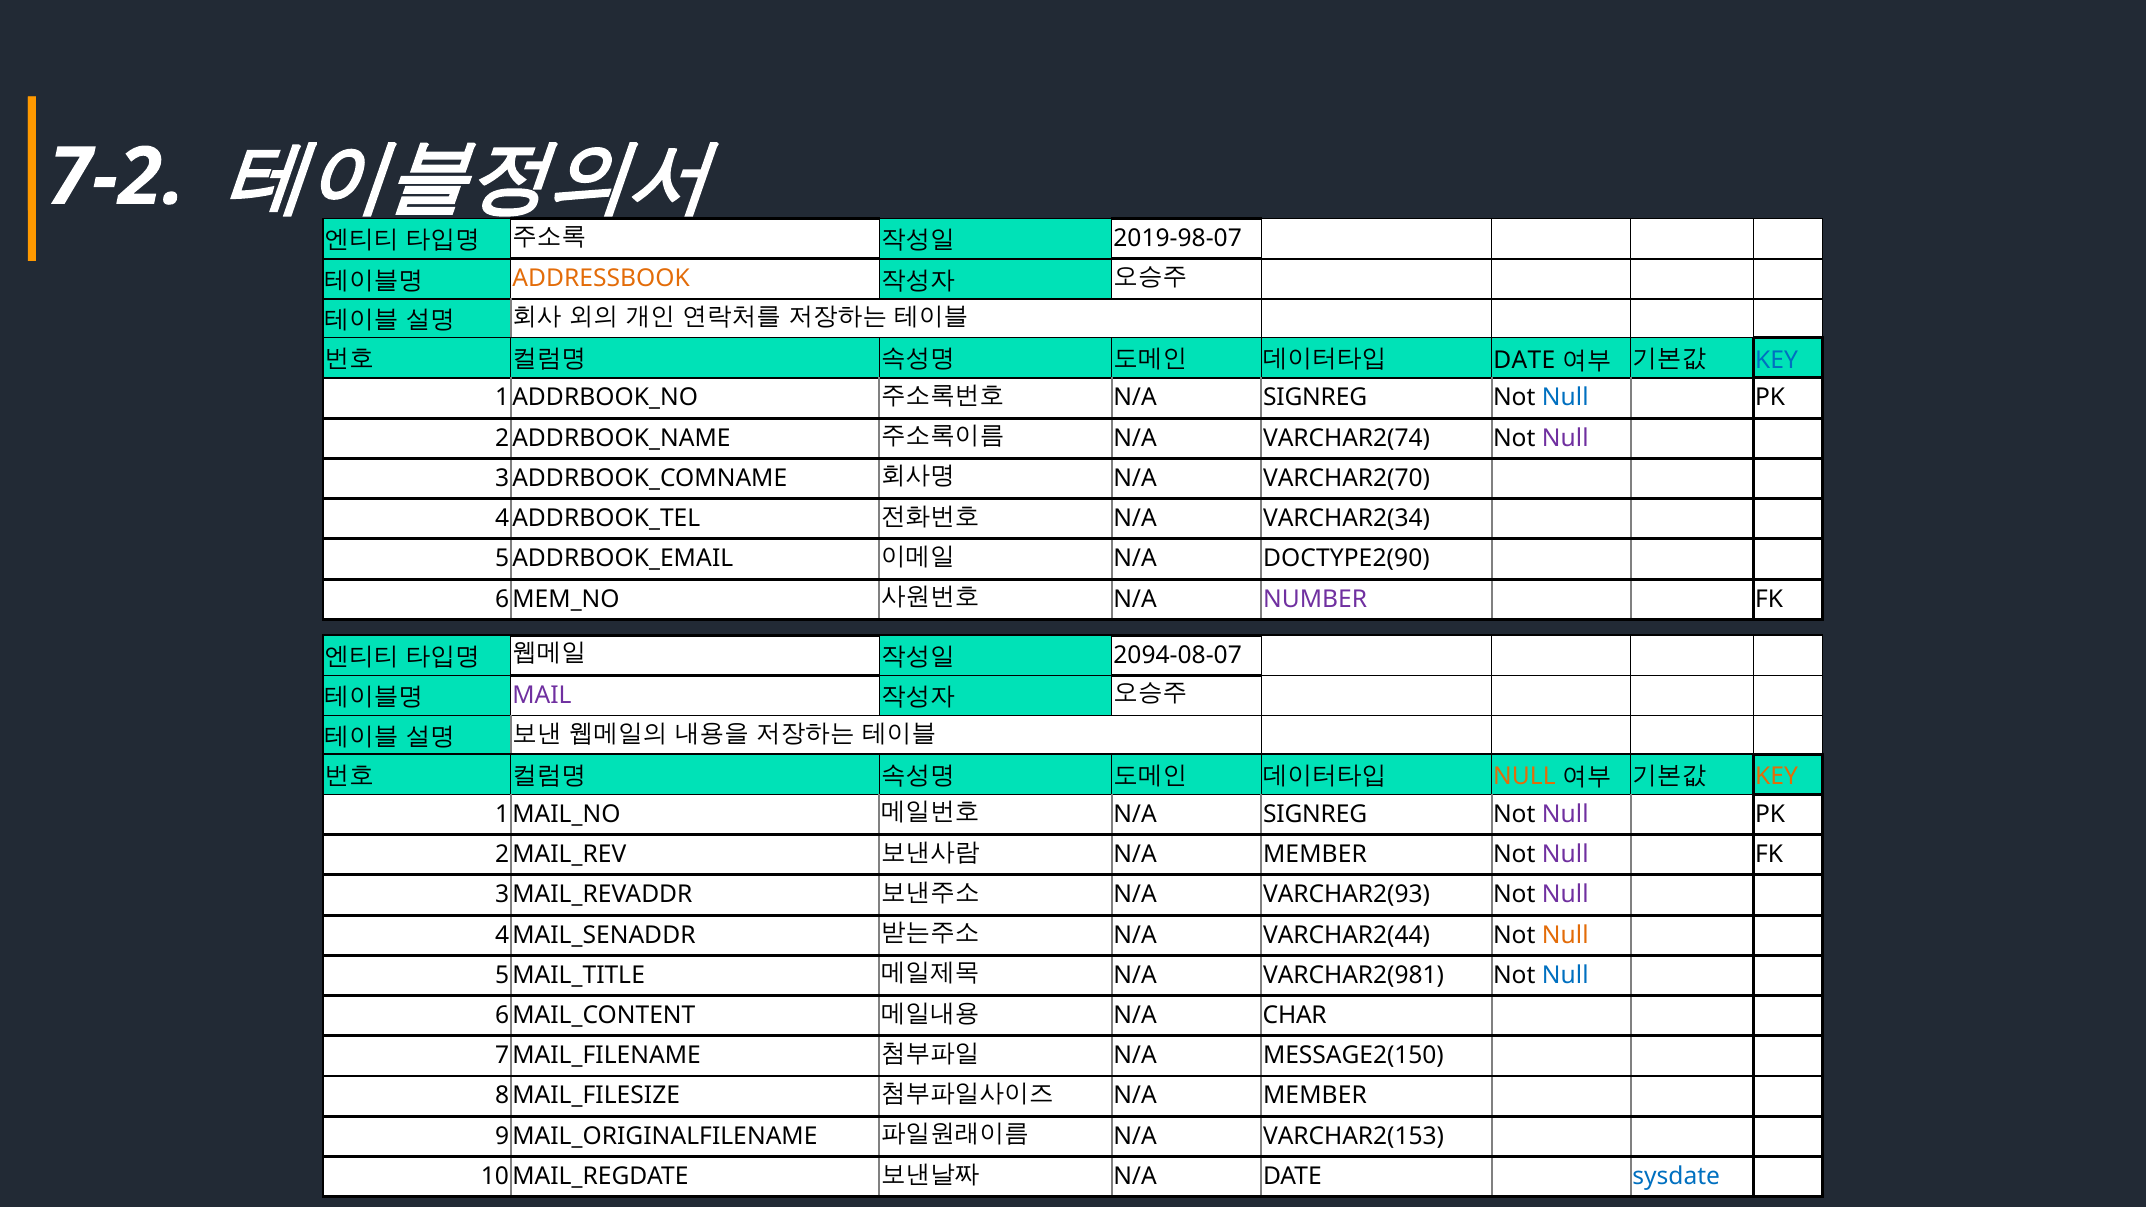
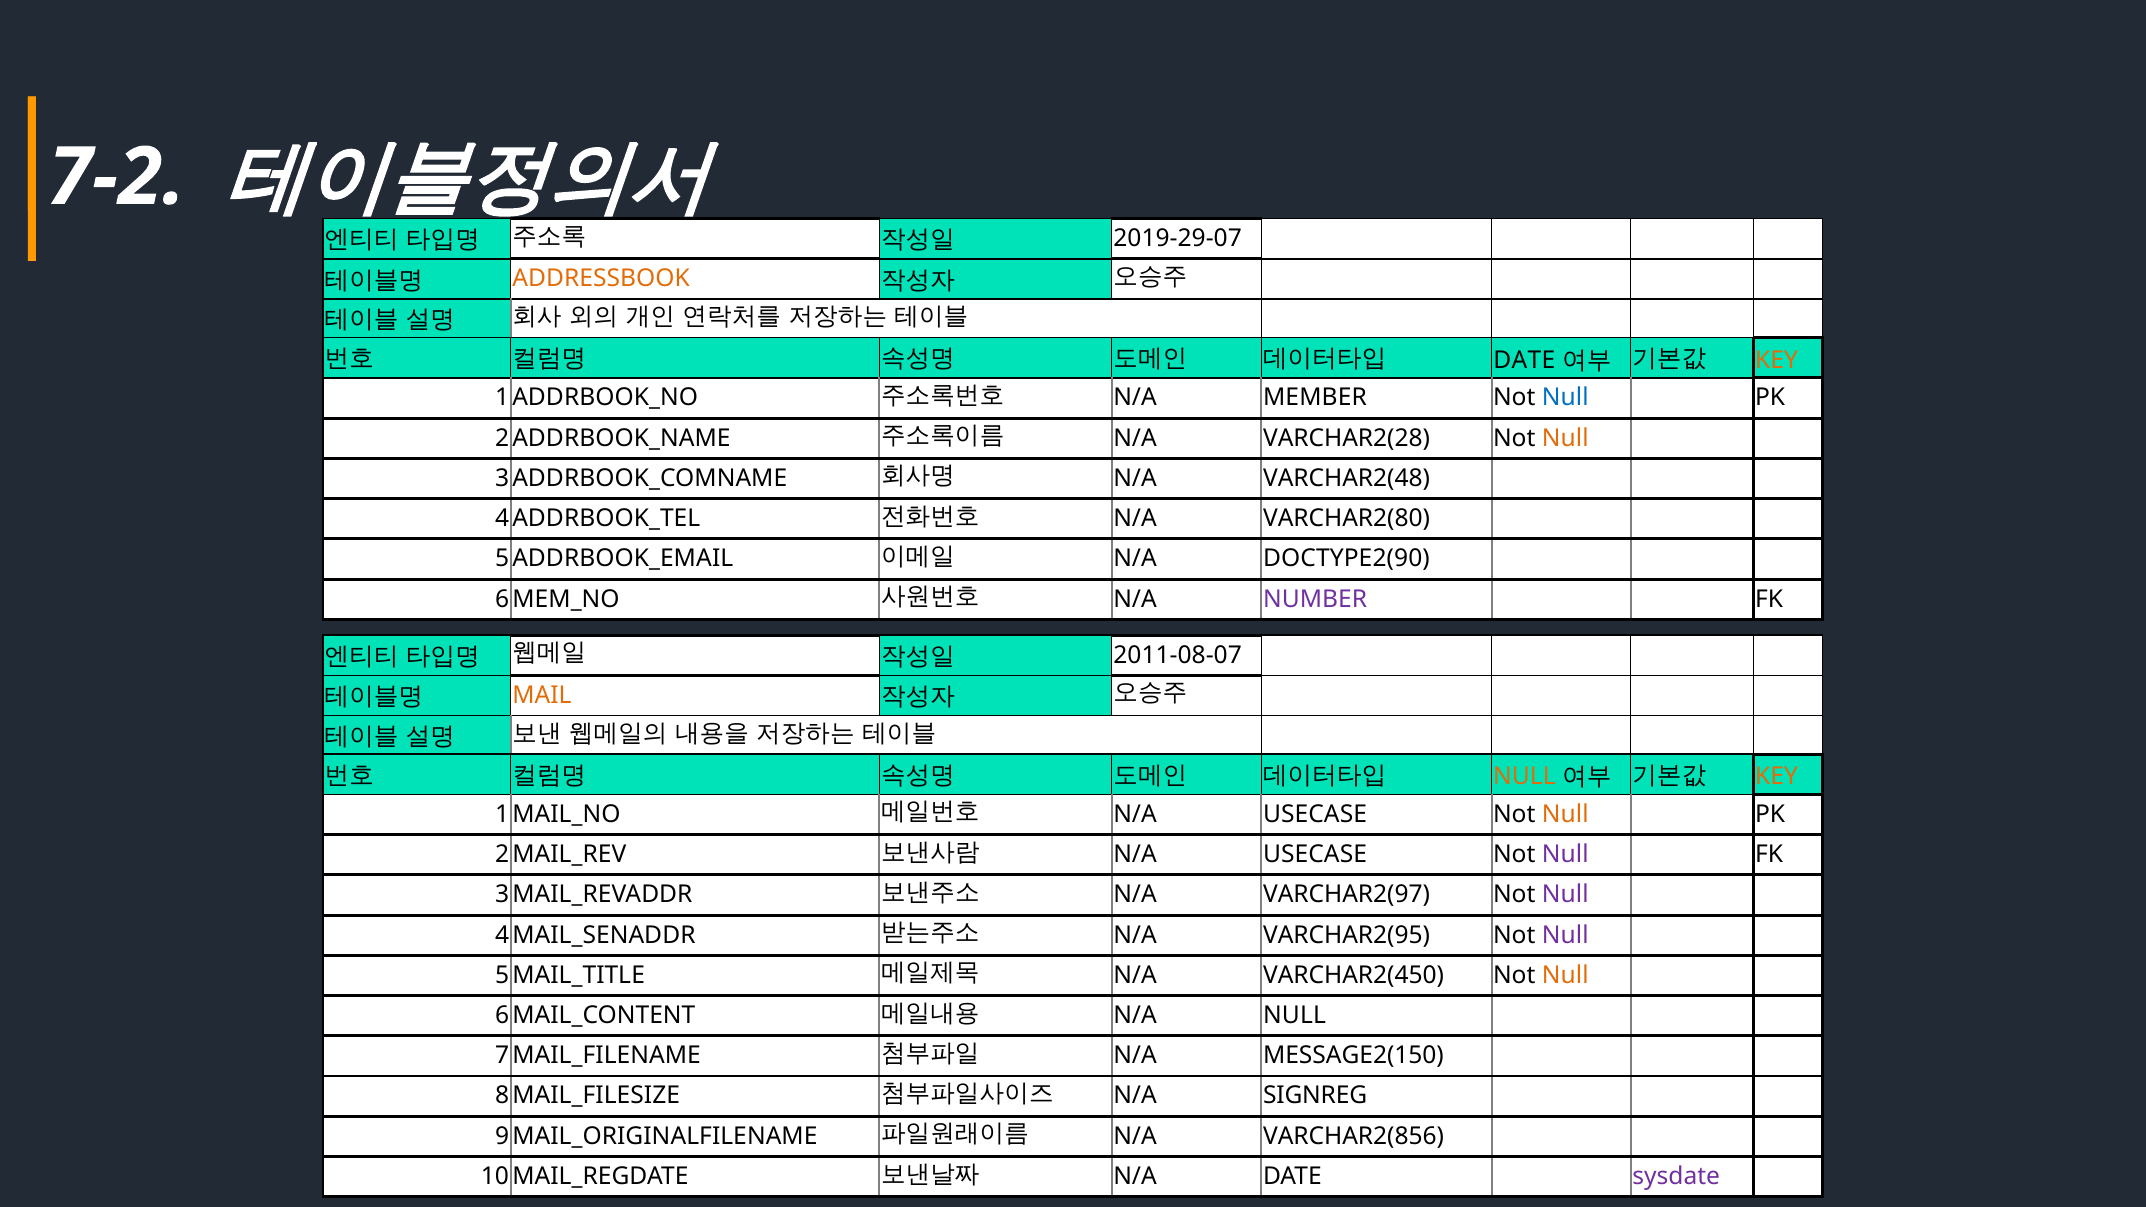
2019-98-07: 2019-98-07 -> 2019-29-07
KEY at (1777, 360) colour: blue -> orange
SIGNREG at (1315, 398): SIGNREG -> MEMBER
VARCHAR2(74: VARCHAR2(74 -> VARCHAR2(28
Null at (1565, 438) colour: purple -> orange
VARCHAR2(70: VARCHAR2(70 -> VARCHAR2(48
VARCHAR2(34: VARCHAR2(34 -> VARCHAR2(80
2094-08-07: 2094-08-07 -> 2011-08-07
MAIL colour: purple -> orange
SIGNREG at (1315, 814): SIGNREG -> USECASE
Null at (1565, 814) colour: purple -> orange
MEMBER at (1315, 855): MEMBER -> USECASE
VARCHAR2(93: VARCHAR2(93 -> VARCHAR2(97
VARCHAR2(44: VARCHAR2(44 -> VARCHAR2(95
Null at (1565, 935) colour: orange -> purple
VARCHAR2(981: VARCHAR2(981 -> VARCHAR2(450
Null at (1565, 975) colour: blue -> orange
N/A CHAR: CHAR -> NULL
MEMBER at (1315, 1096): MEMBER -> SIGNREG
VARCHAR2(153: VARCHAR2(153 -> VARCHAR2(856
sysdate colour: blue -> purple
